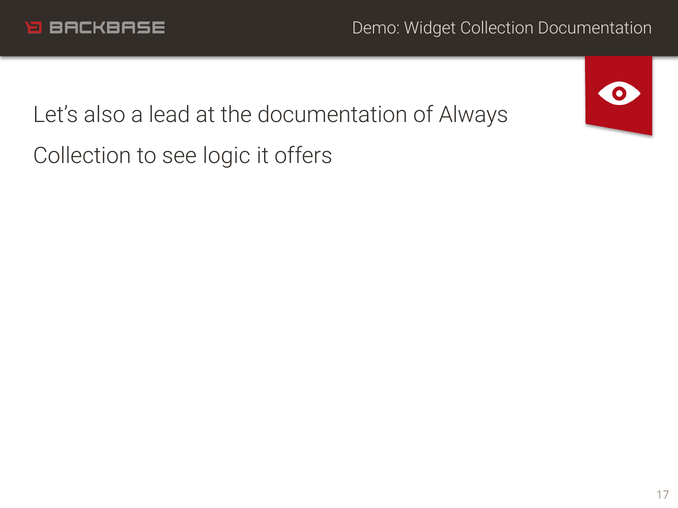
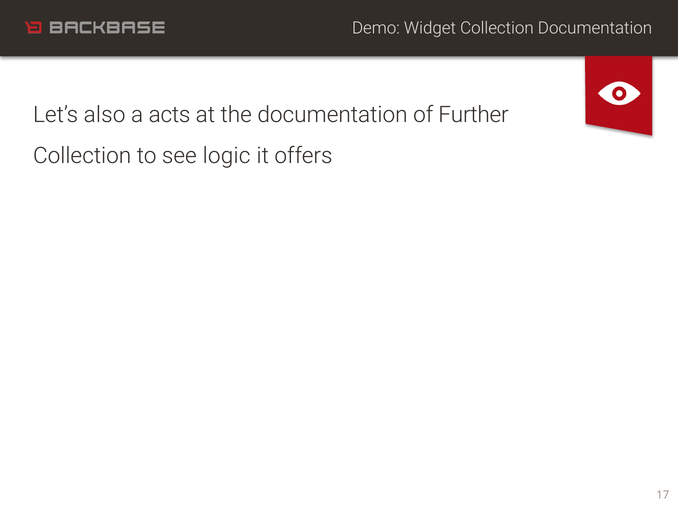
lead: lead -> acts
Always: Always -> Further
